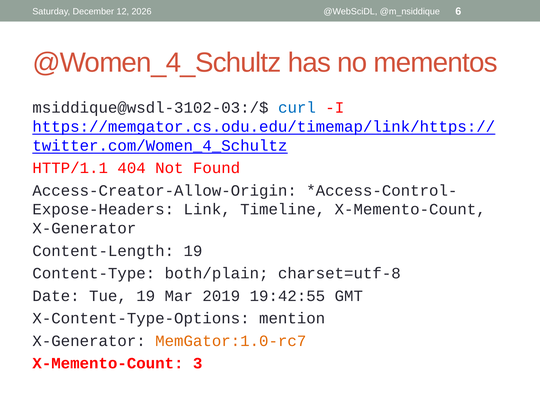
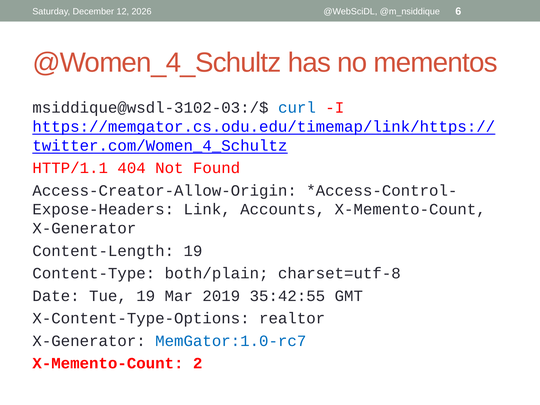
Timeline: Timeline -> Accounts
19:42:55: 19:42:55 -> 35:42:55
mention: mention -> realtor
MemGator:1.0-rc7 colour: orange -> blue
3: 3 -> 2
